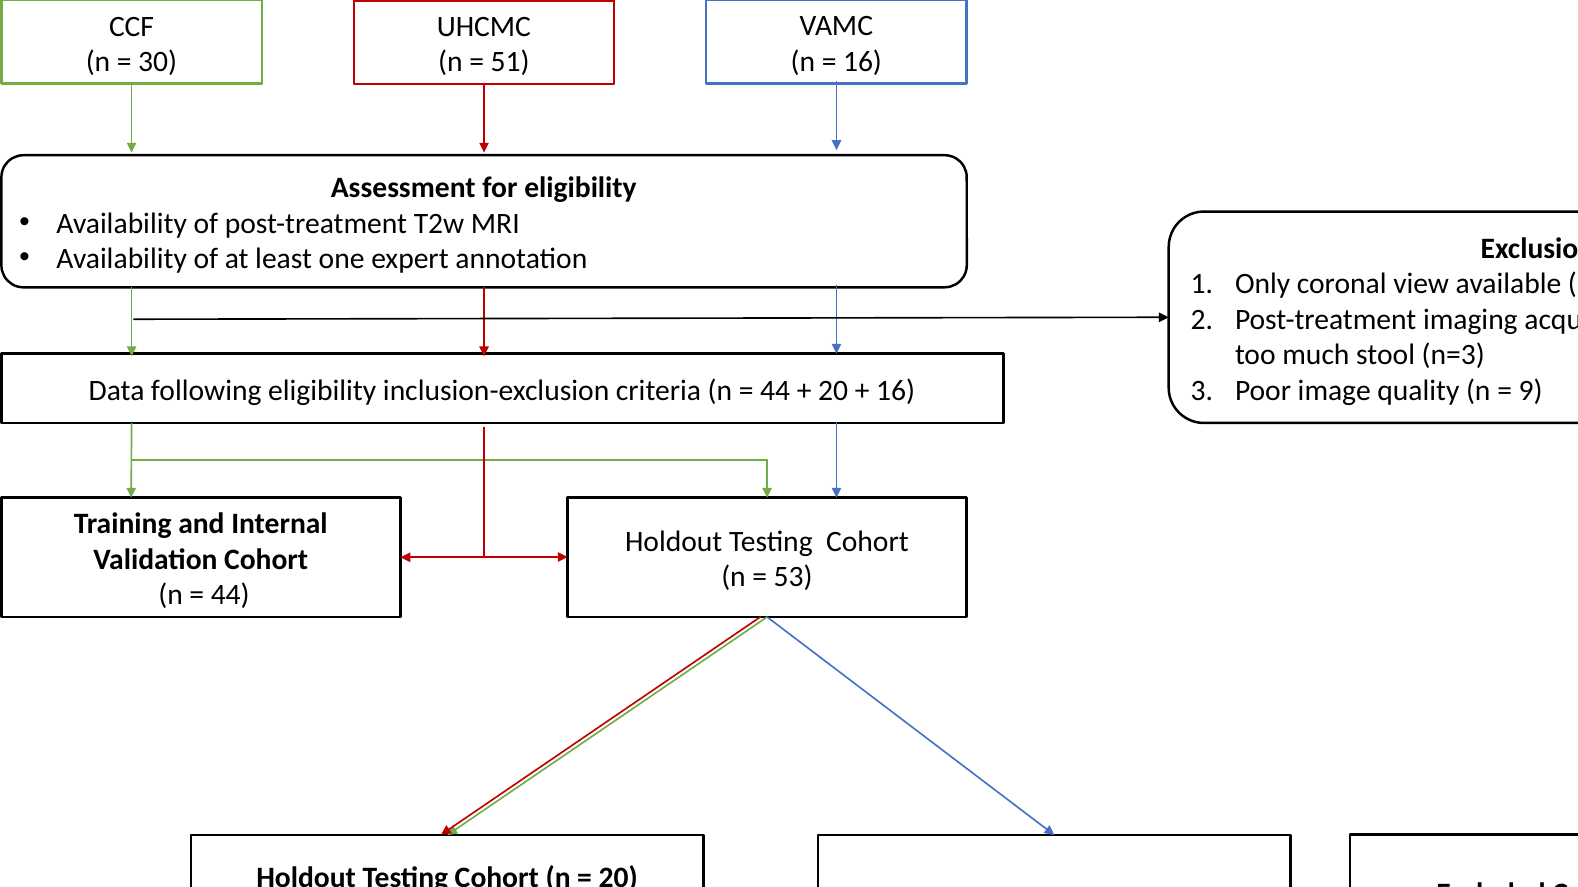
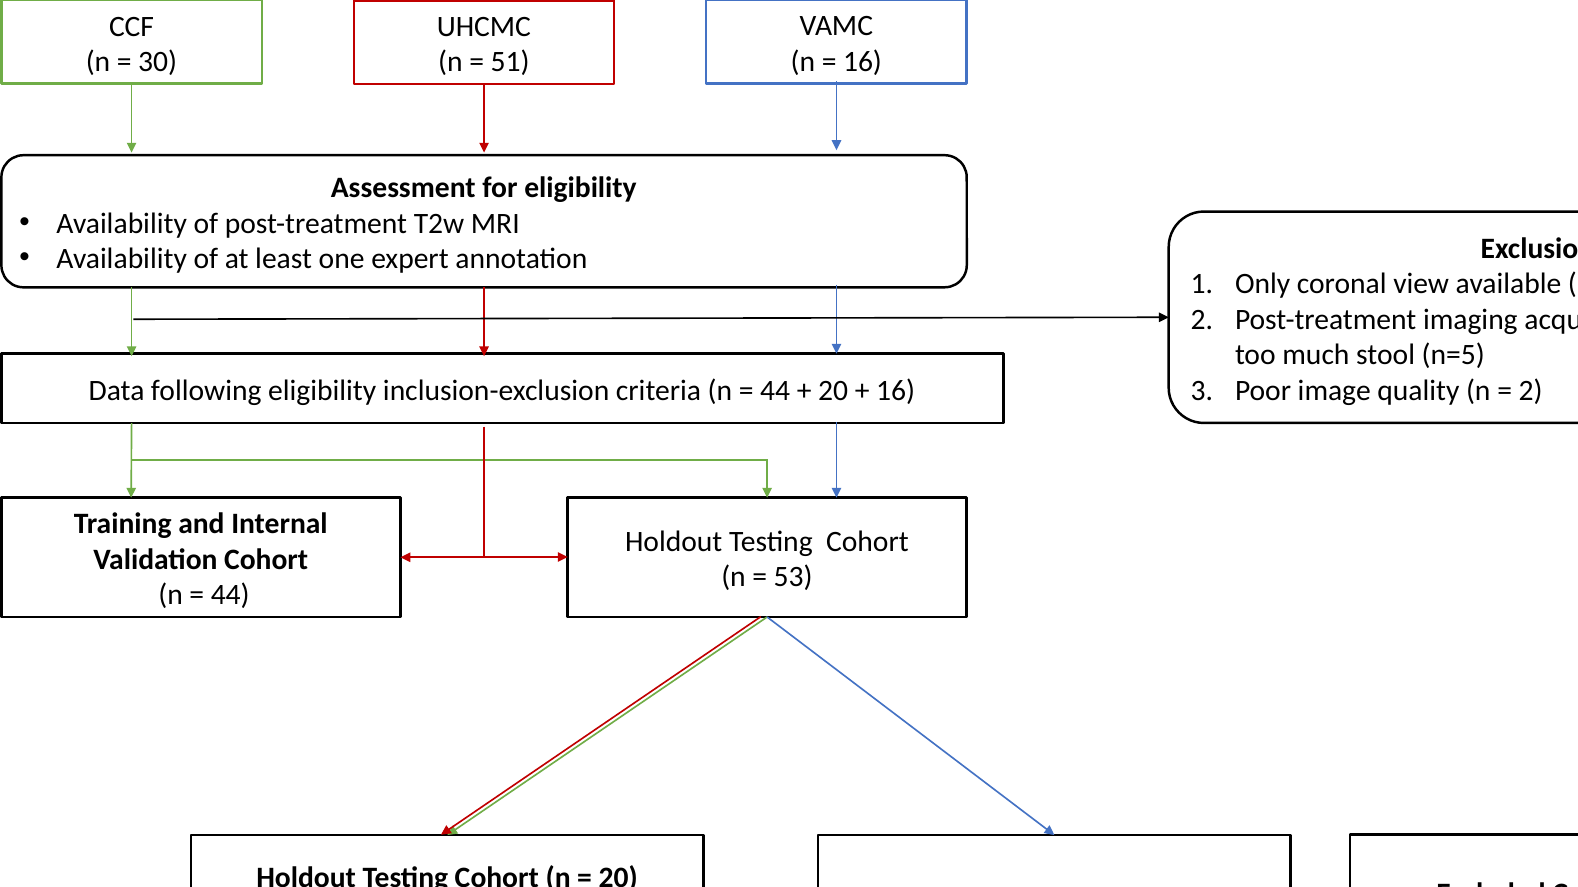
n=3: n=3 -> n=5
9 at (1531, 391): 9 -> 2
